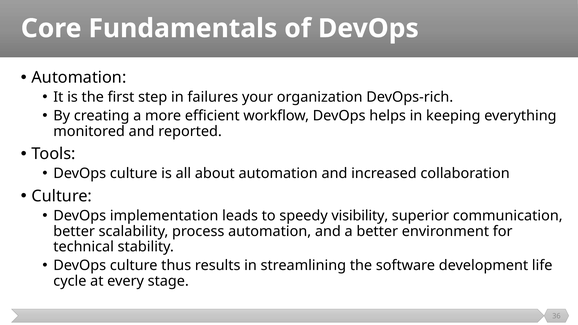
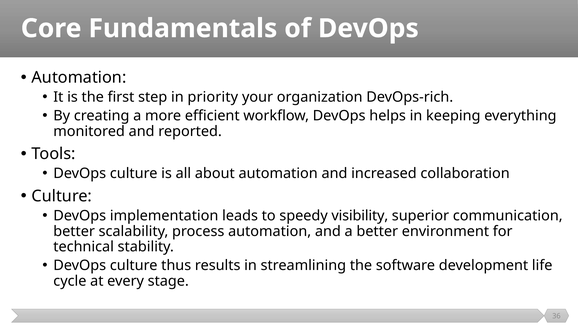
failures: failures -> priority
